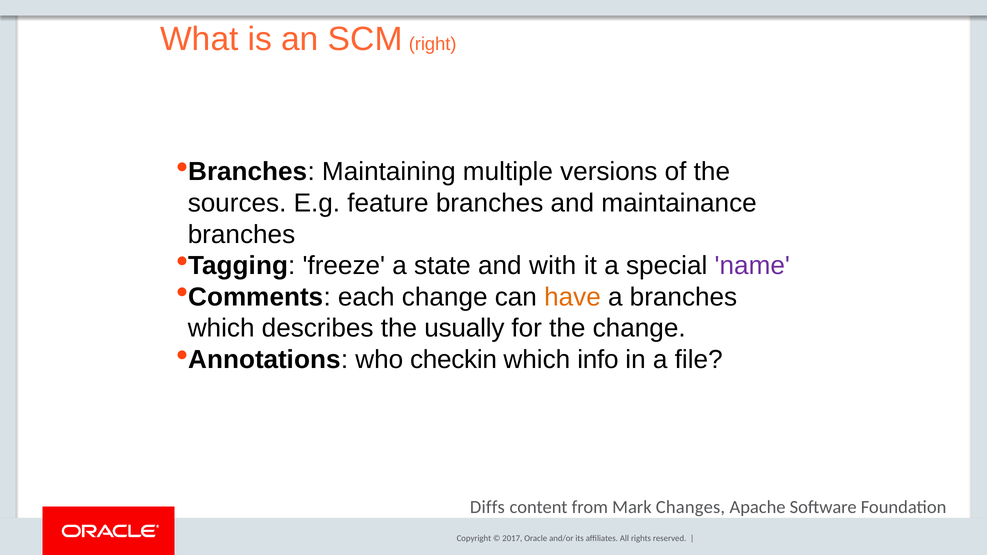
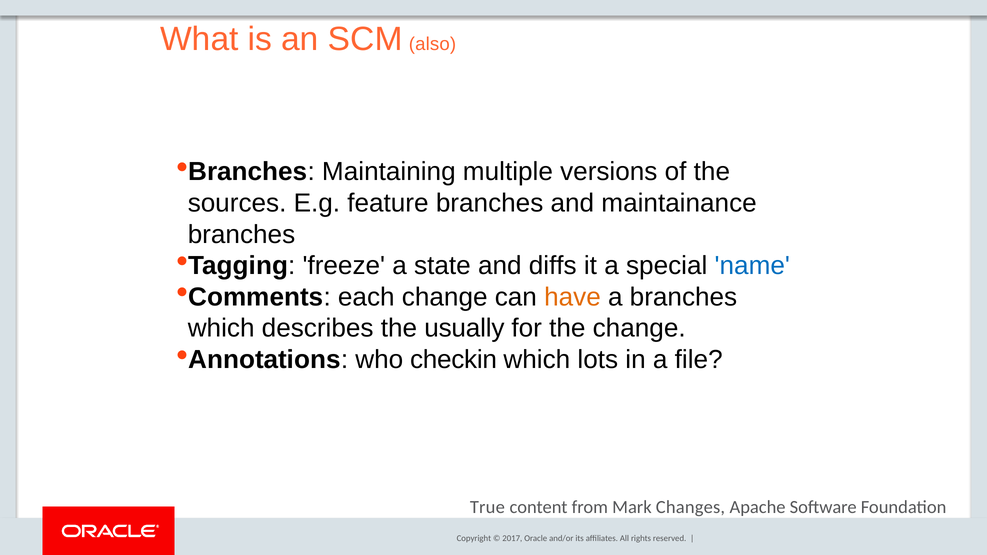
right: right -> also
with: with -> diffs
name colour: purple -> blue
info: info -> lots
Diffs: Diffs -> True
